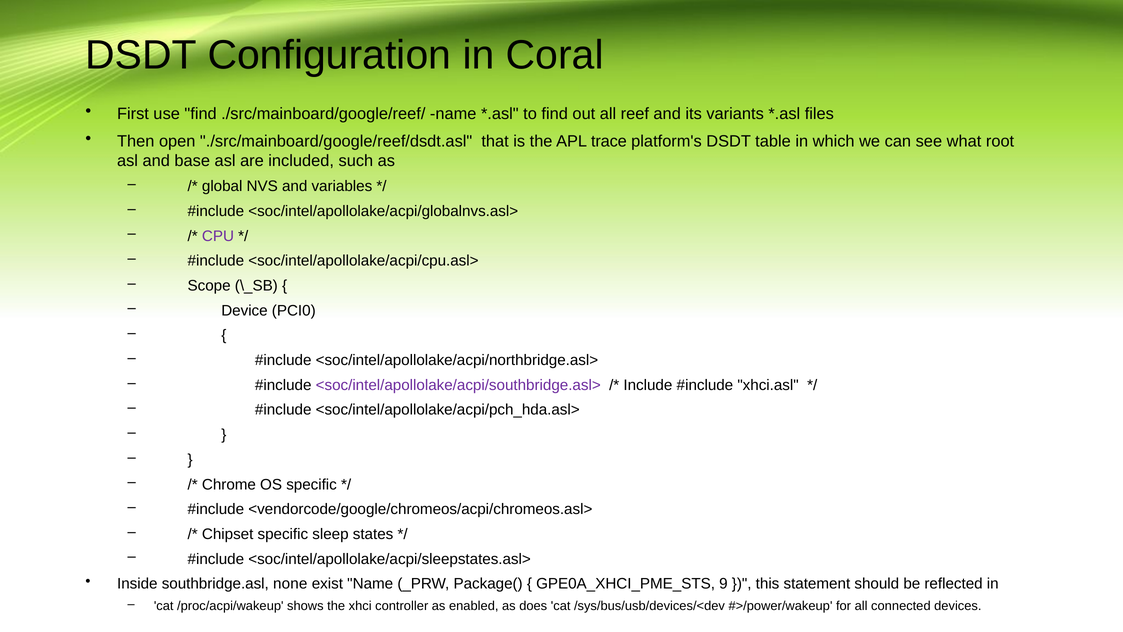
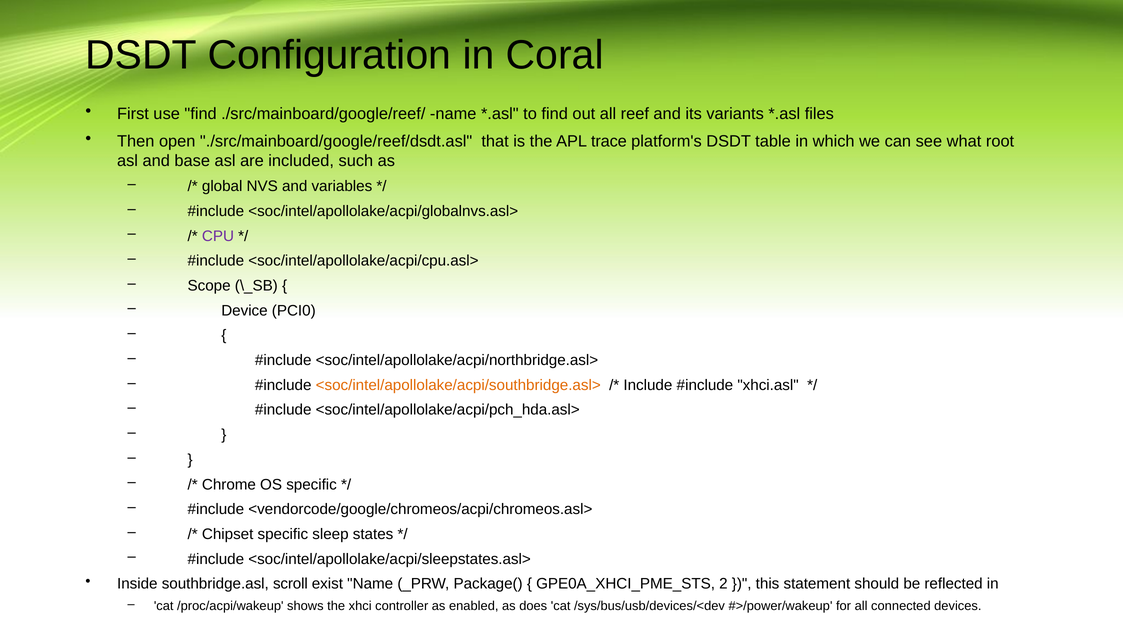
<soc/intel/apollolake/acpi/southbridge.asl> colour: purple -> orange
none: none -> scroll
9: 9 -> 2
